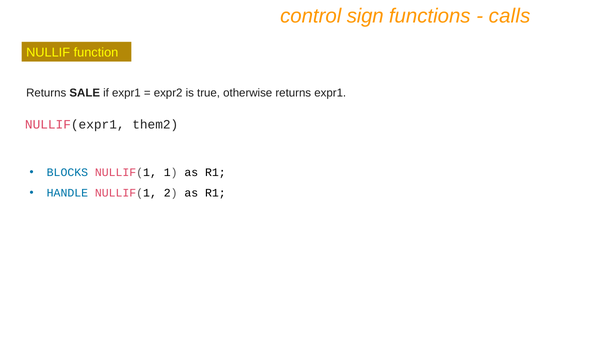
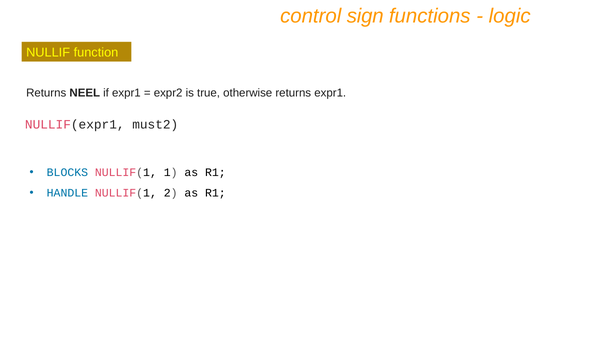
calls: calls -> logic
SALE: SALE -> NEEL
them2: them2 -> must2
